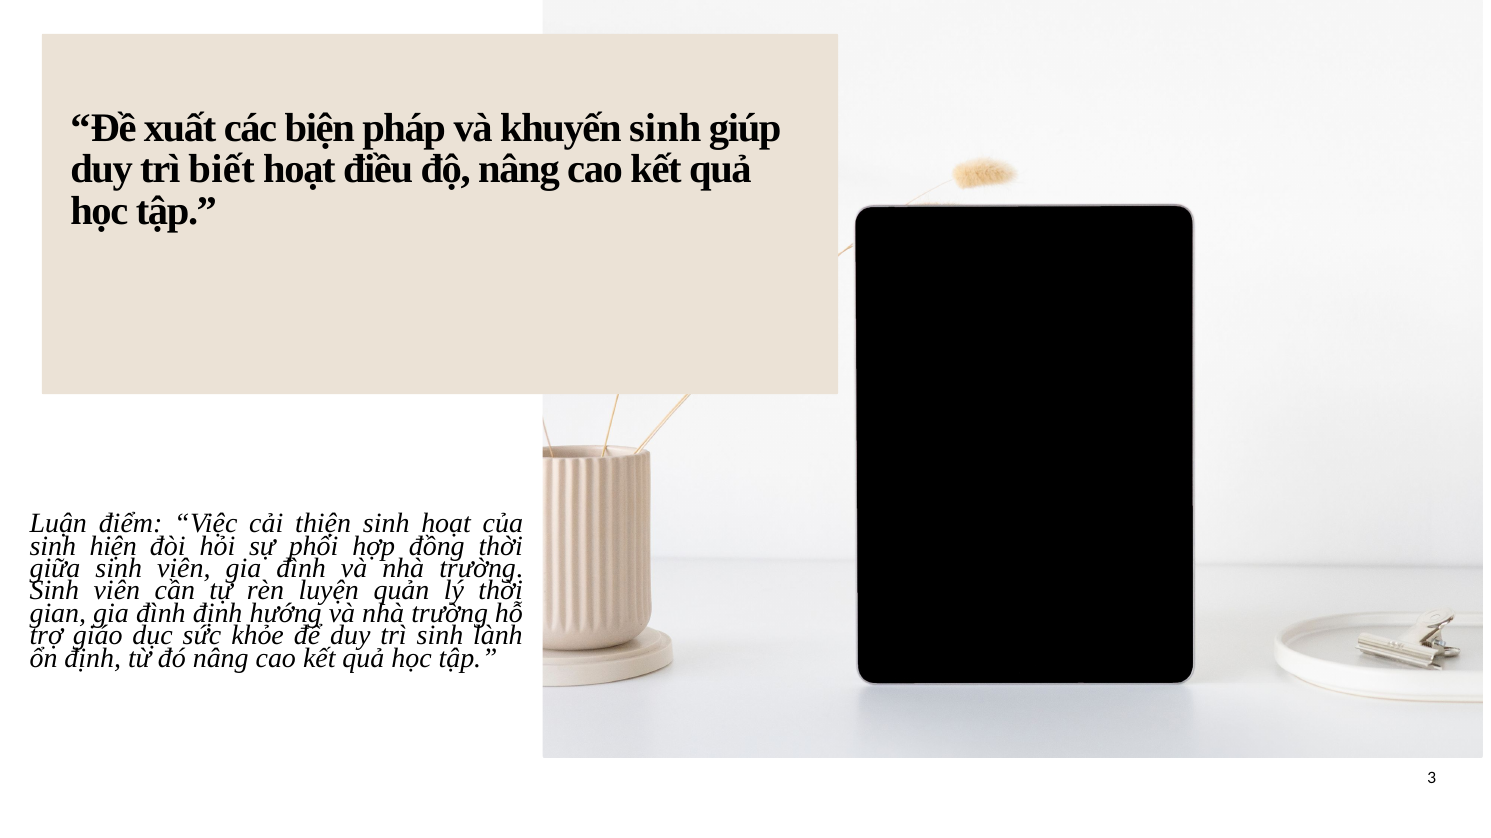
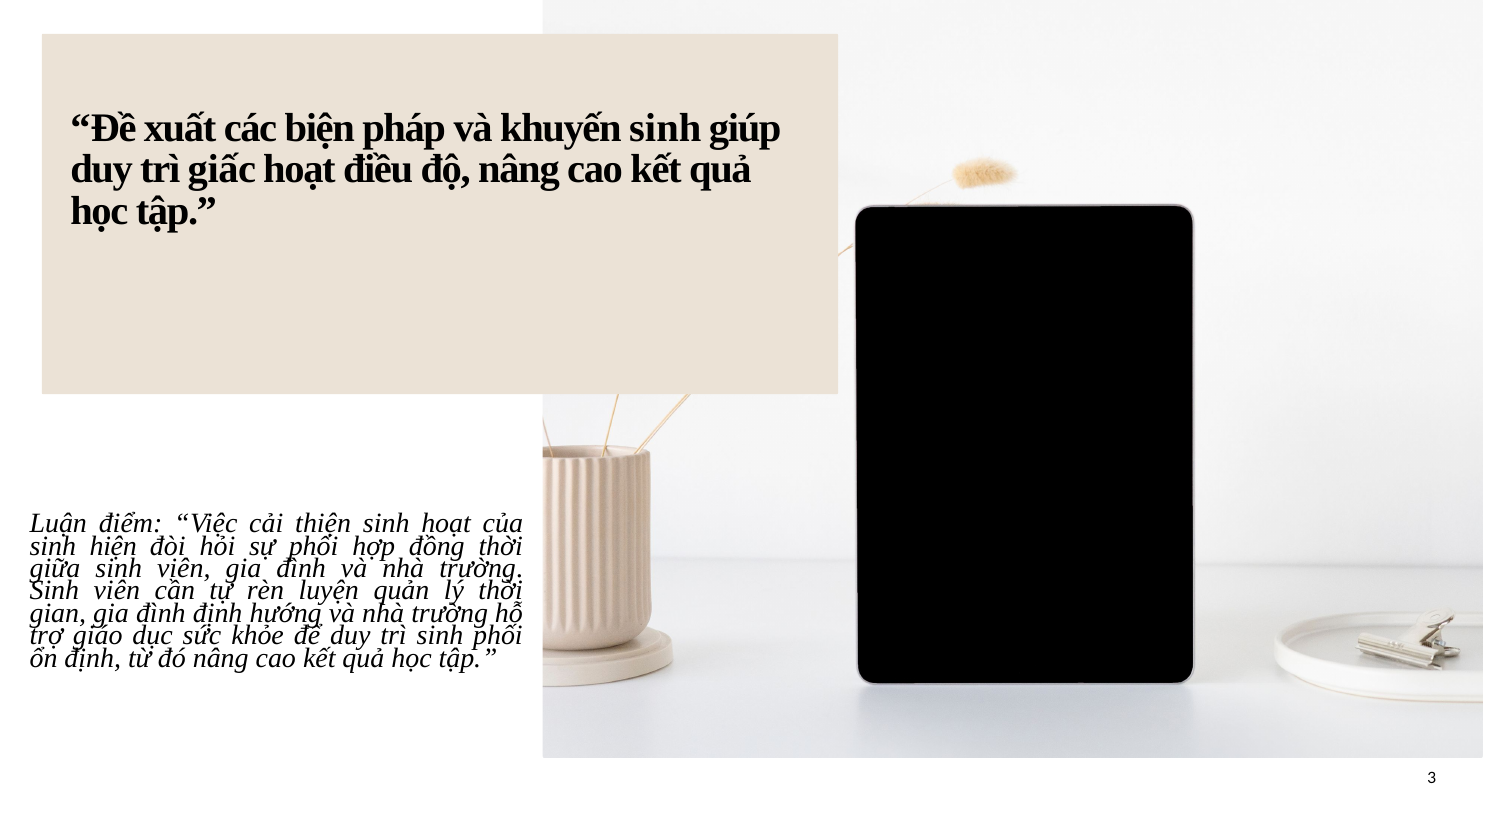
biết: biết -> giấc
sinh lành: lành -> phối
